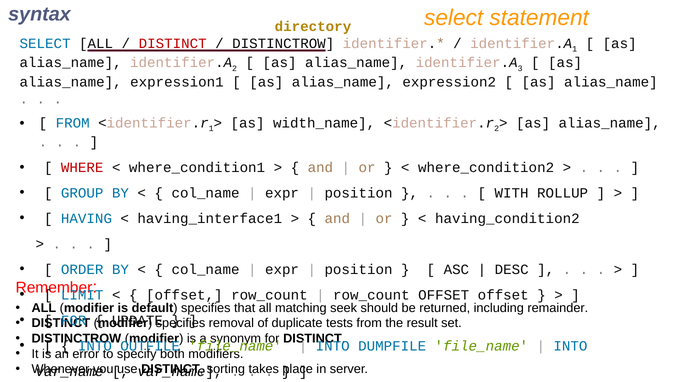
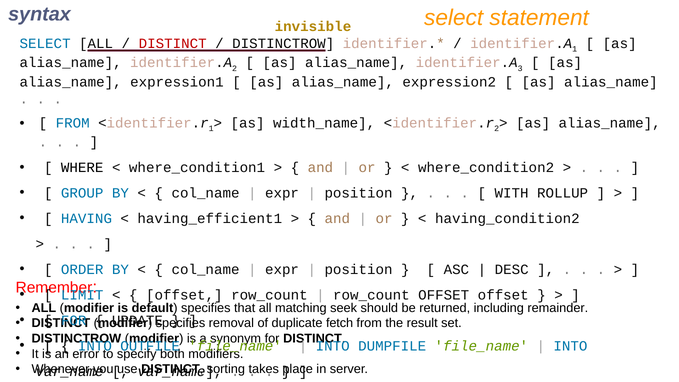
directory: directory -> invisible
WHERE colour: red -> black
having_interface1: having_interface1 -> having_efficient1
tests: tests -> fetch
